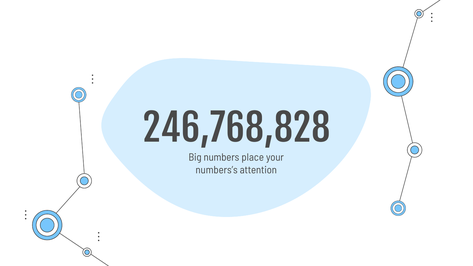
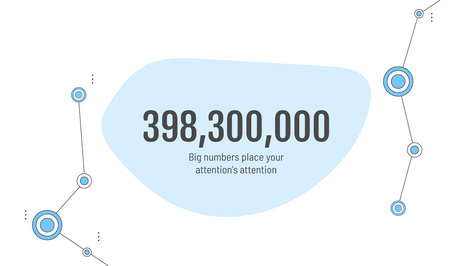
246,768,828: 246,768,828 -> 398,300,000
numbers’s: numbers’s -> attention’s
